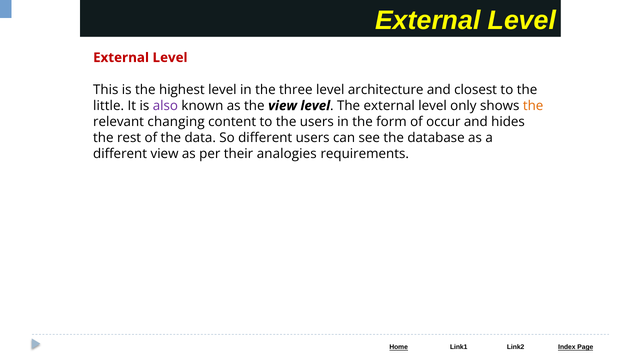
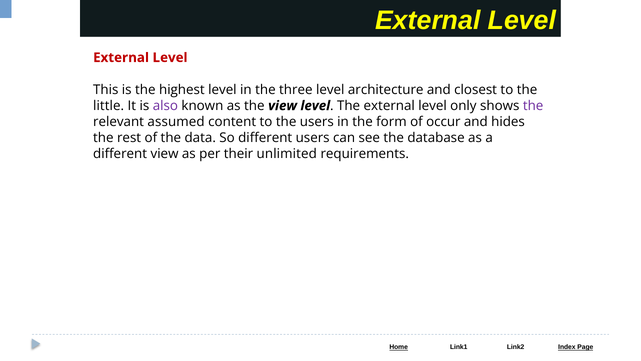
the at (533, 106) colour: orange -> purple
changing: changing -> assumed
analogies: analogies -> unlimited
